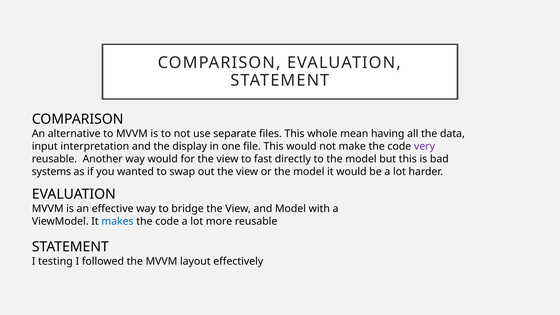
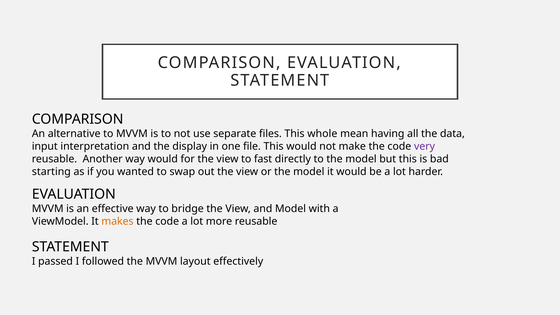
systems: systems -> starting
makes colour: blue -> orange
testing: testing -> passed
